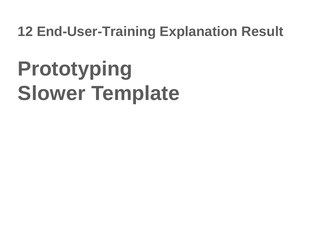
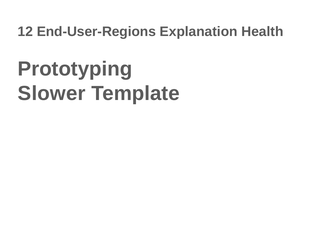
End-User-Training: End-User-Training -> End-User-Regions
Result: Result -> Health
